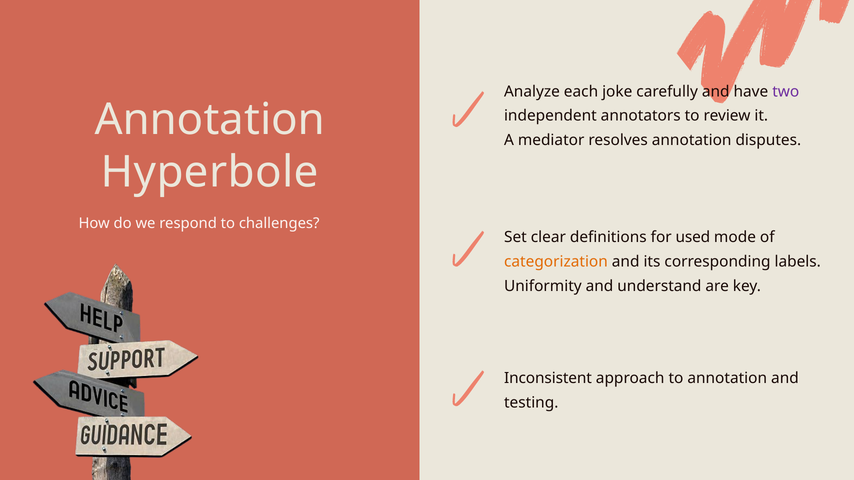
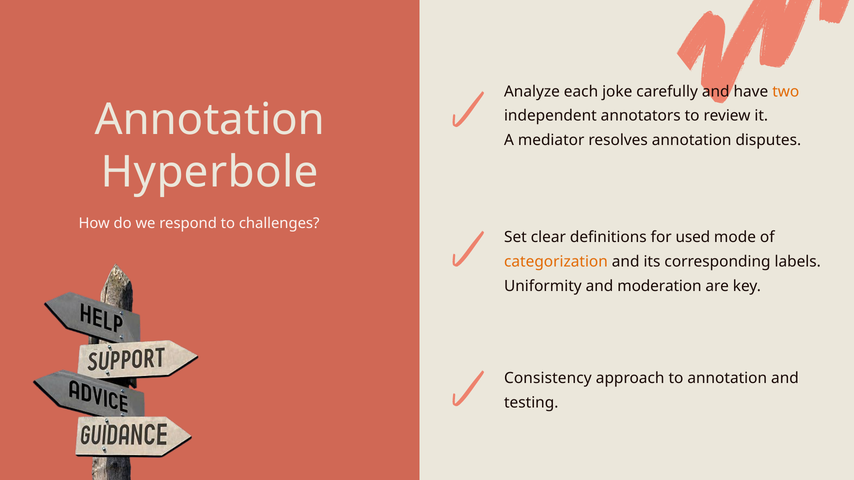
two colour: purple -> orange
understand: understand -> moderation
Inconsistent: Inconsistent -> Consistency
